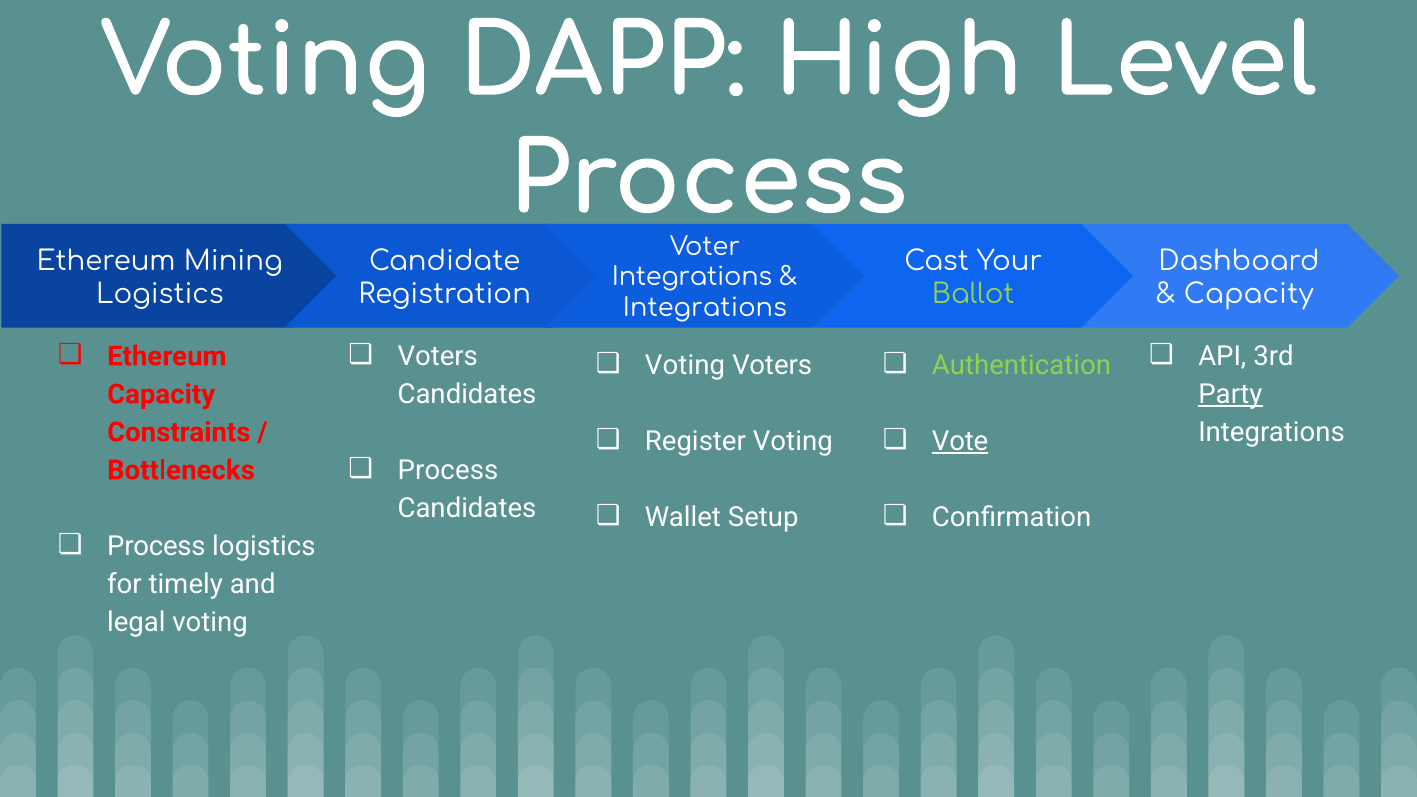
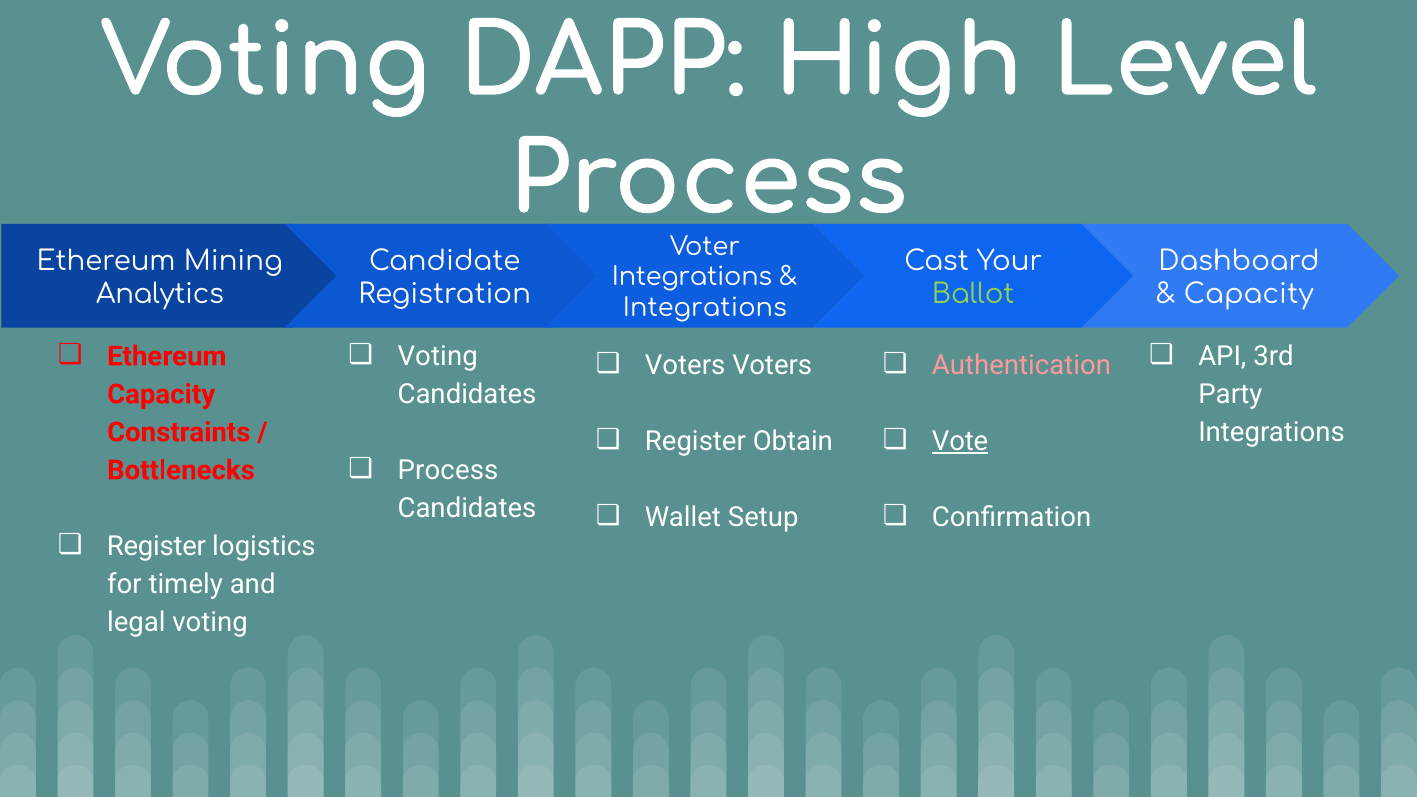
Logistics at (160, 294): Logistics -> Analytics
Voters at (438, 356): Voters -> Voting
Voting at (685, 365): Voting -> Voters
Authentication colour: light green -> pink
Party underline: present -> none
Register Voting: Voting -> Obtain
Process at (156, 546): Process -> Register
